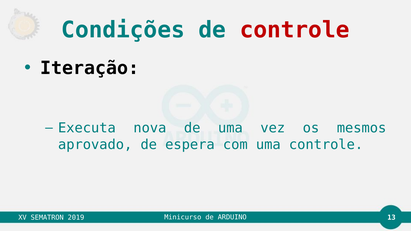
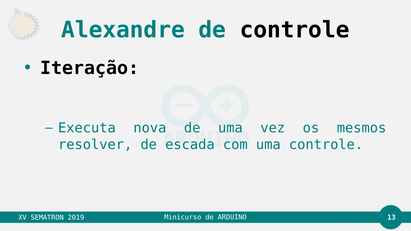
Condições: Condições -> Alexandre
controle at (295, 30) colour: red -> black
aprovado: aprovado -> resolver
espera: espera -> escada
